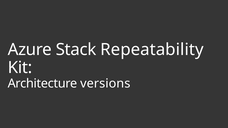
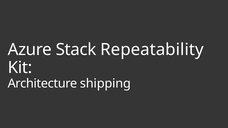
versions: versions -> shipping
